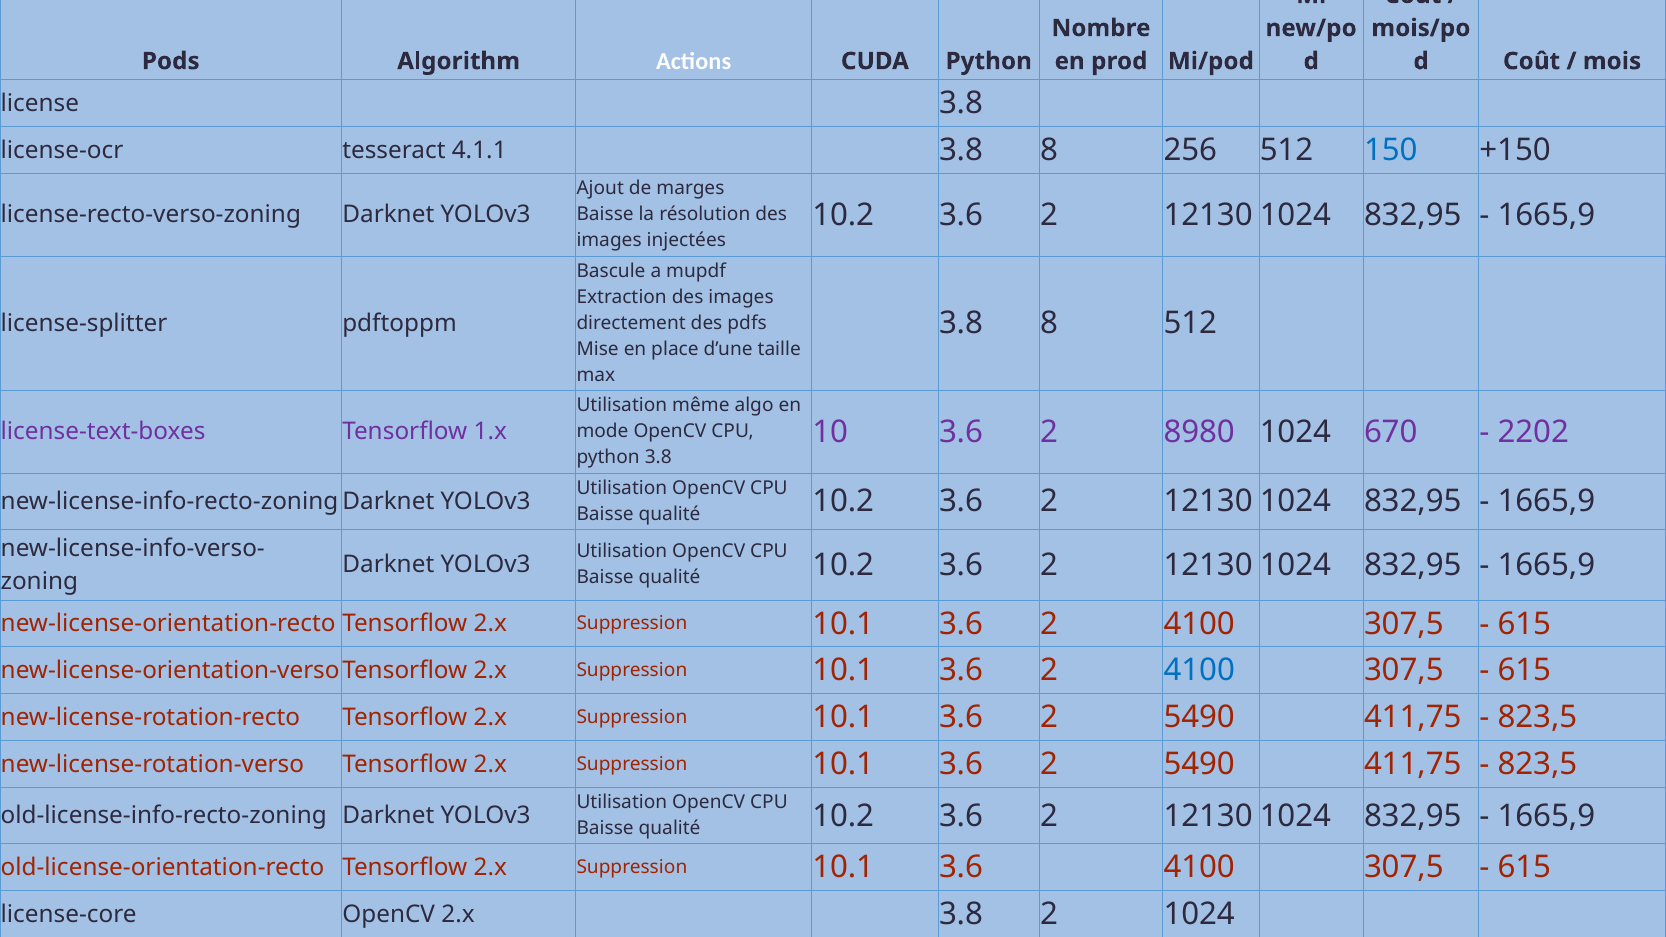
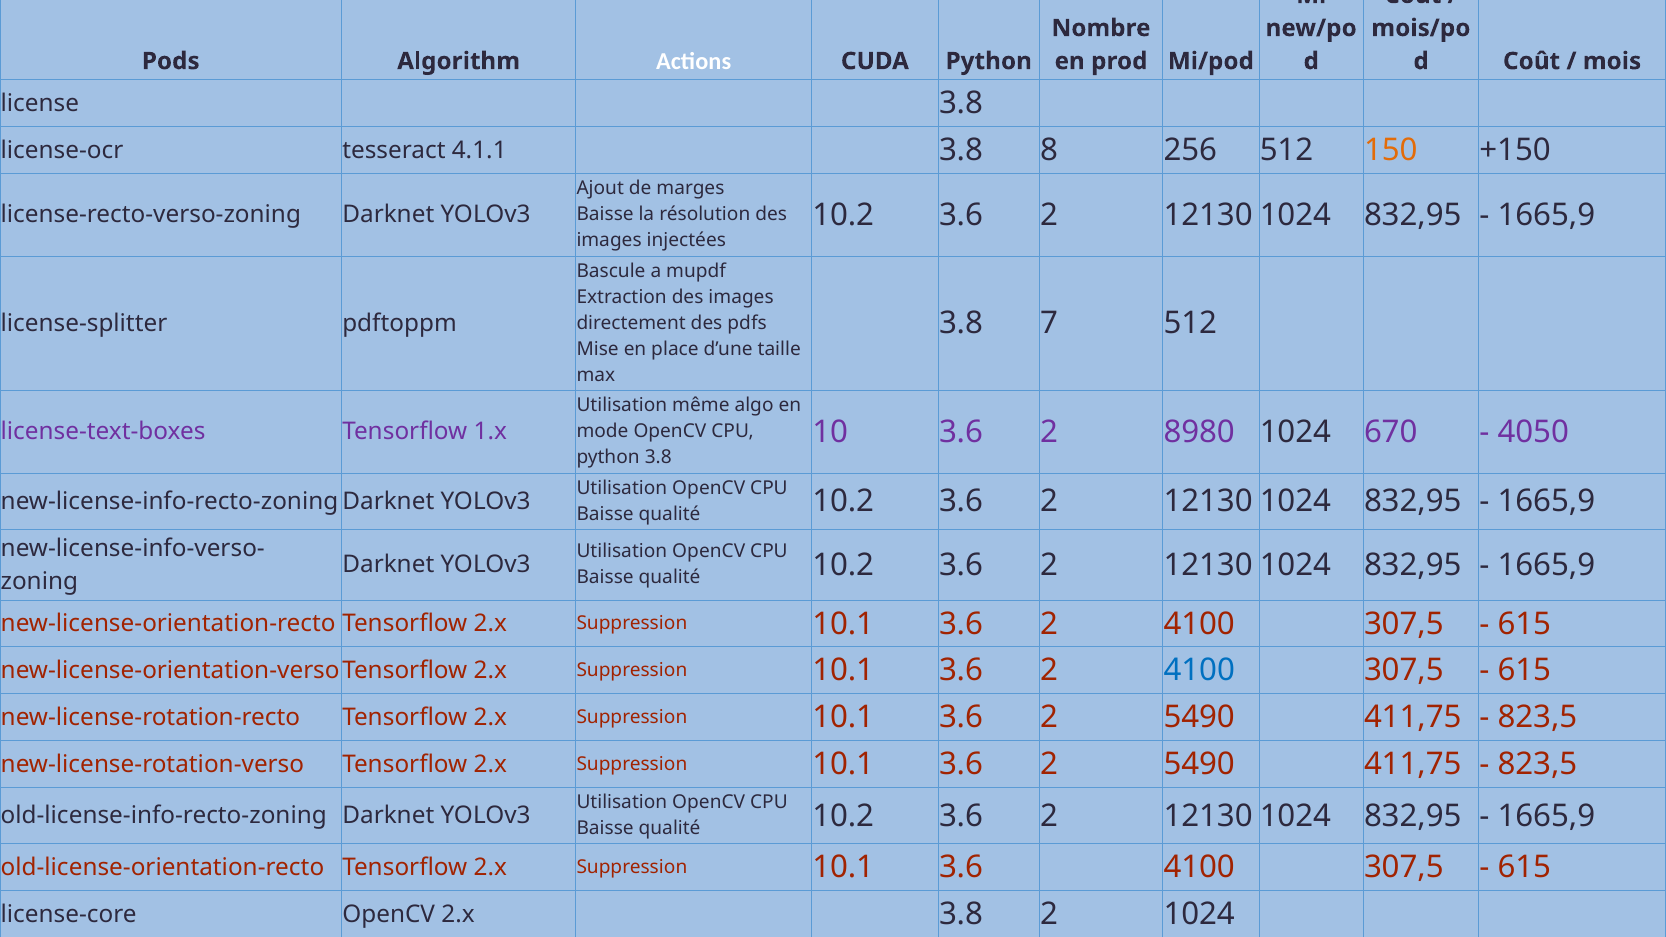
150 colour: blue -> orange
8 at (1049, 324): 8 -> 7
2202: 2202 -> 4050
